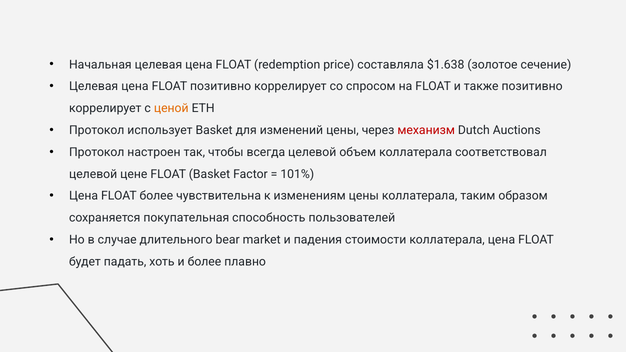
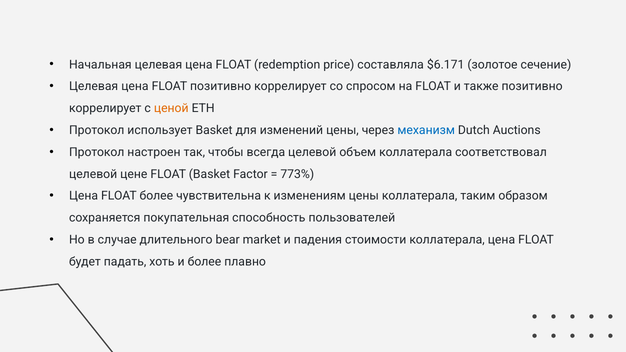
$1.638: $1.638 -> $6.171
механизм colour: red -> blue
101%: 101% -> 773%
